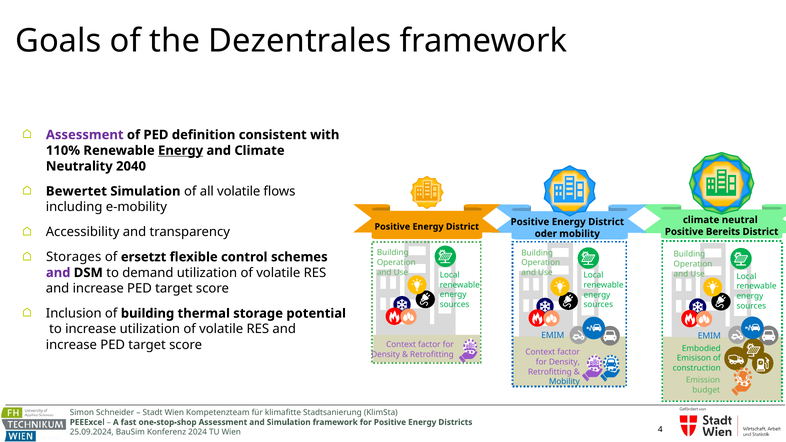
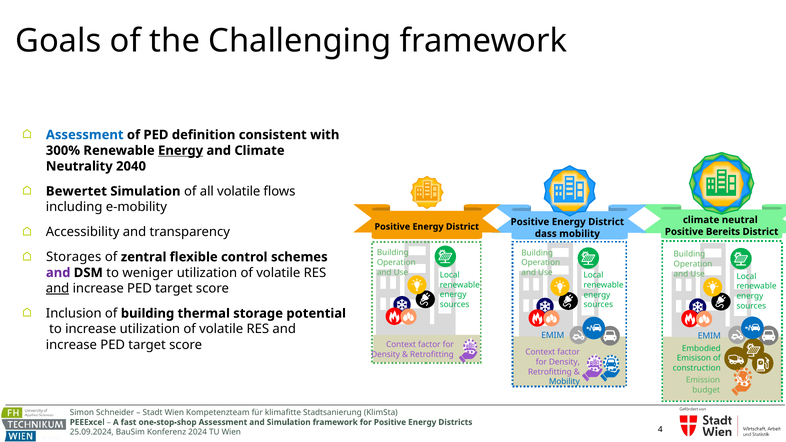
Dezentrales: Dezentrales -> Challenging
Assessment at (85, 135) colour: purple -> blue
110%: 110% -> 300%
oder: oder -> dass
ersetzt: ersetzt -> zentral
demand: demand -> weniger
and at (58, 288) underline: none -> present
